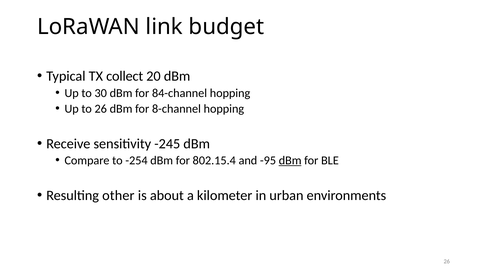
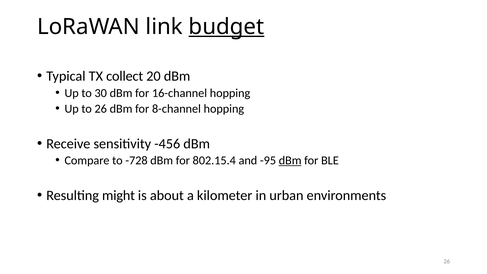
budget underline: none -> present
84-channel: 84-channel -> 16-channel
-245: -245 -> -456
-254: -254 -> -728
other: other -> might
